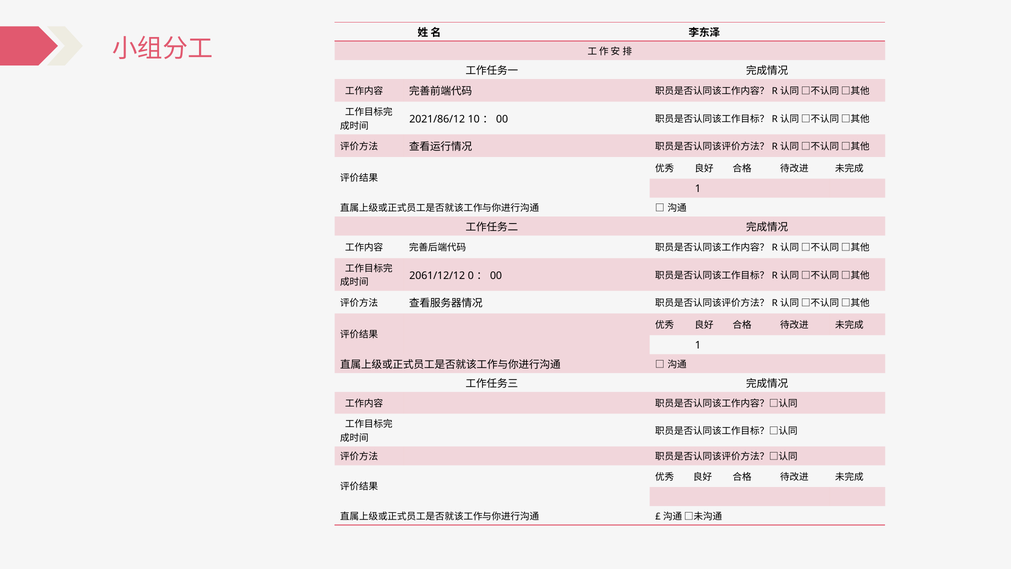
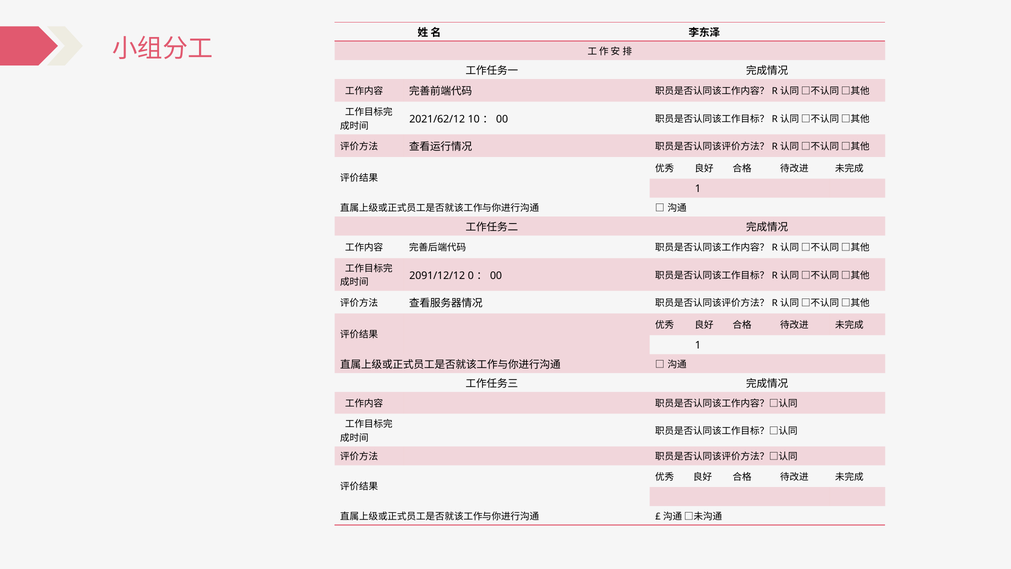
2021/86/12: 2021/86/12 -> 2021/62/12
2061/12/12: 2061/12/12 -> 2091/12/12
